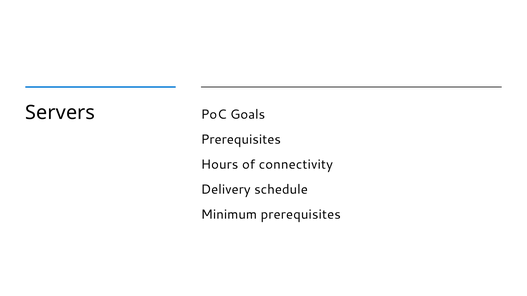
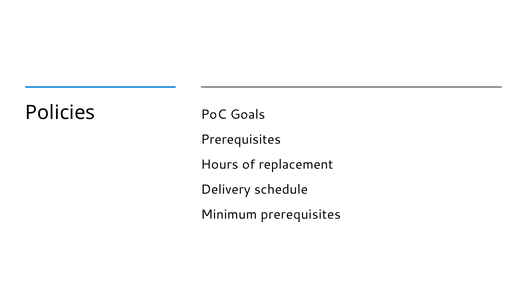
Servers: Servers -> Policies
connectivity: connectivity -> replacement
